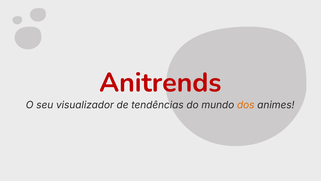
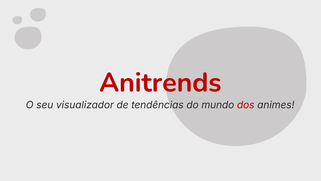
dos colour: orange -> red
